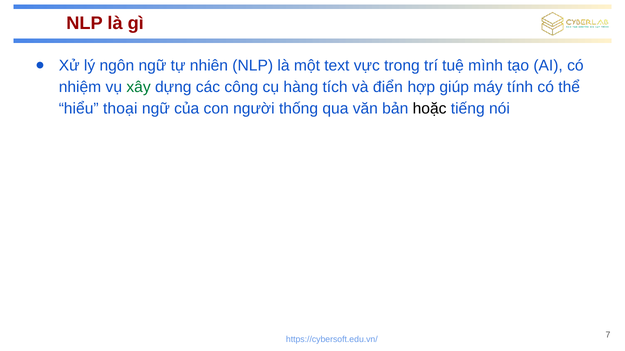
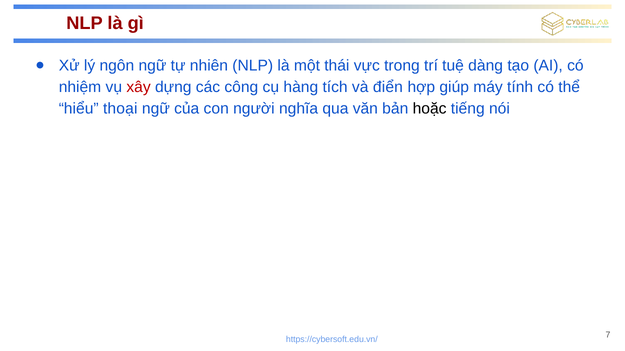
text: text -> thái
mình: mình -> dàng
xây colour: green -> red
thống: thống -> nghĩa
